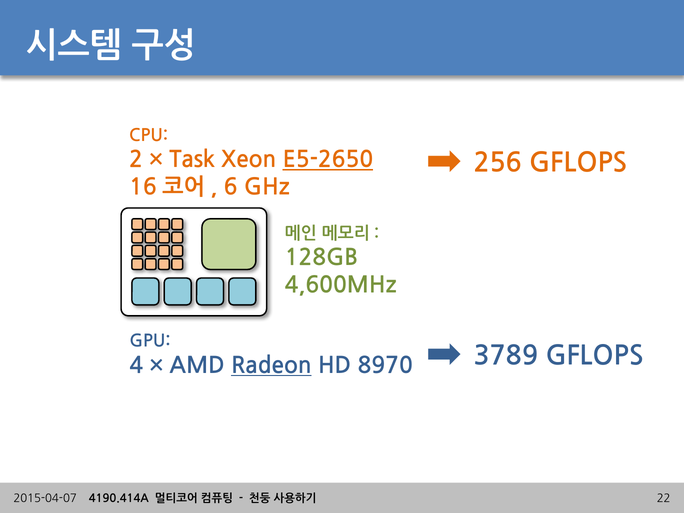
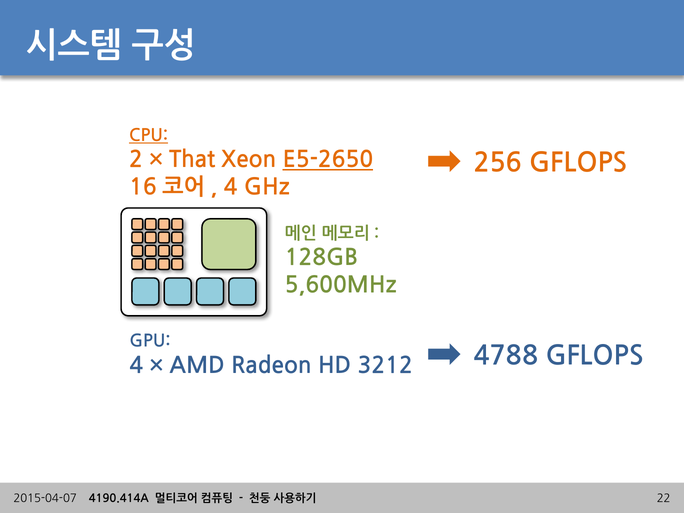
CPU underline: none -> present
Task: Task -> That
6 at (231, 187): 6 -> 4
4,600MHz: 4,600MHz -> 5,600MHz
3789: 3789 -> 4788
Radeon underline: present -> none
8970: 8970 -> 3212
